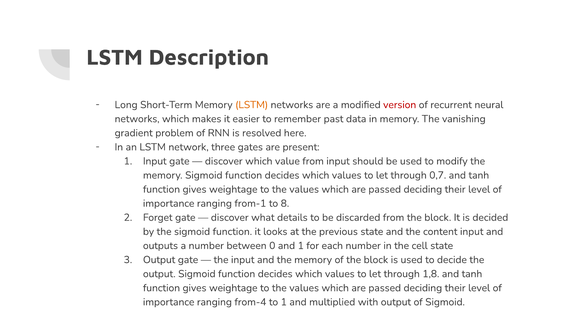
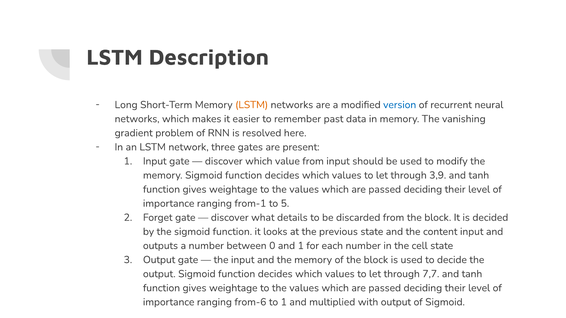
version colour: red -> blue
0,7: 0,7 -> 3,9
8: 8 -> 5
1,8: 1,8 -> 7,7
from-4: from-4 -> from-6
